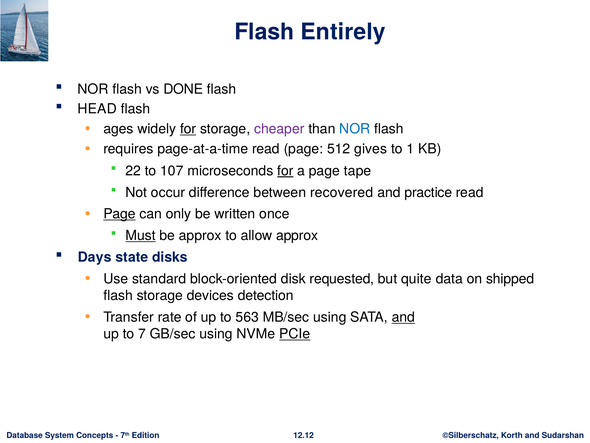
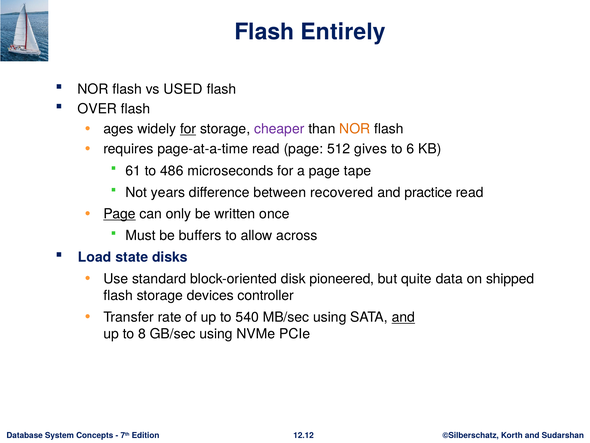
DONE: DONE -> USED
HEAD: HEAD -> OVER
NOR at (355, 129) colour: blue -> orange
1: 1 -> 6
22: 22 -> 61
107: 107 -> 486
for at (285, 171) underline: present -> none
occur: occur -> years
Must underline: present -> none
be approx: approx -> buffers
allow approx: approx -> across
Days: Days -> Load
requested: requested -> pioneered
detection: detection -> controller
563: 563 -> 540
7: 7 -> 8
PCIe underline: present -> none
